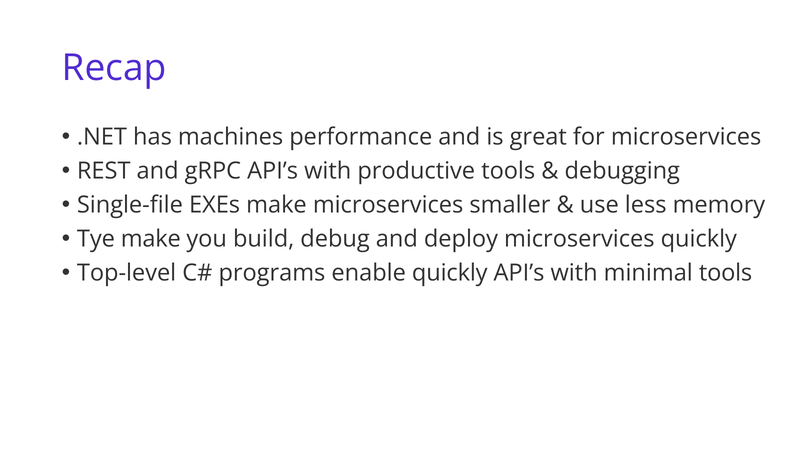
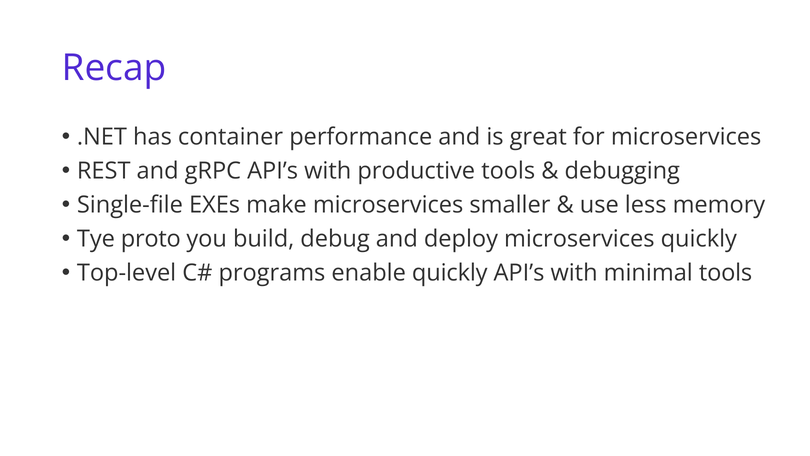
machines: machines -> container
Tye make: make -> proto
